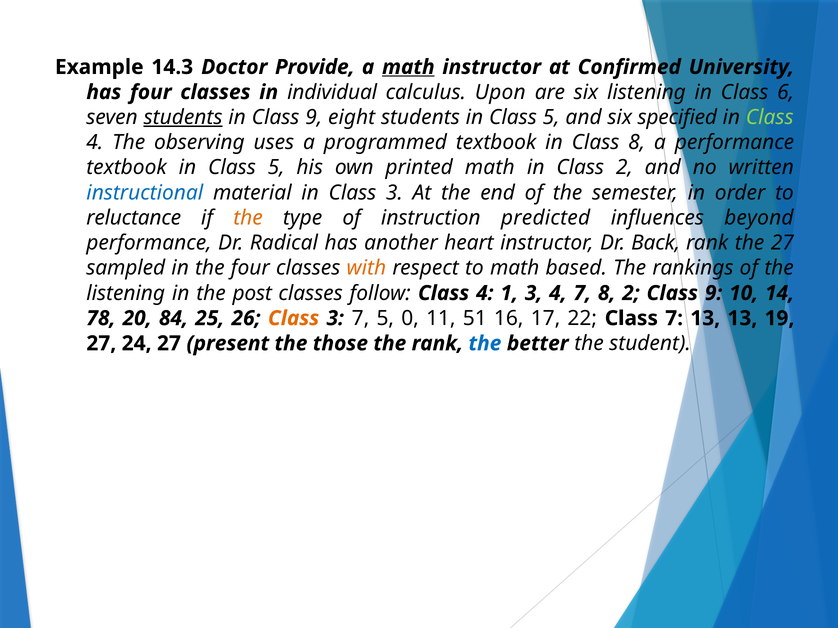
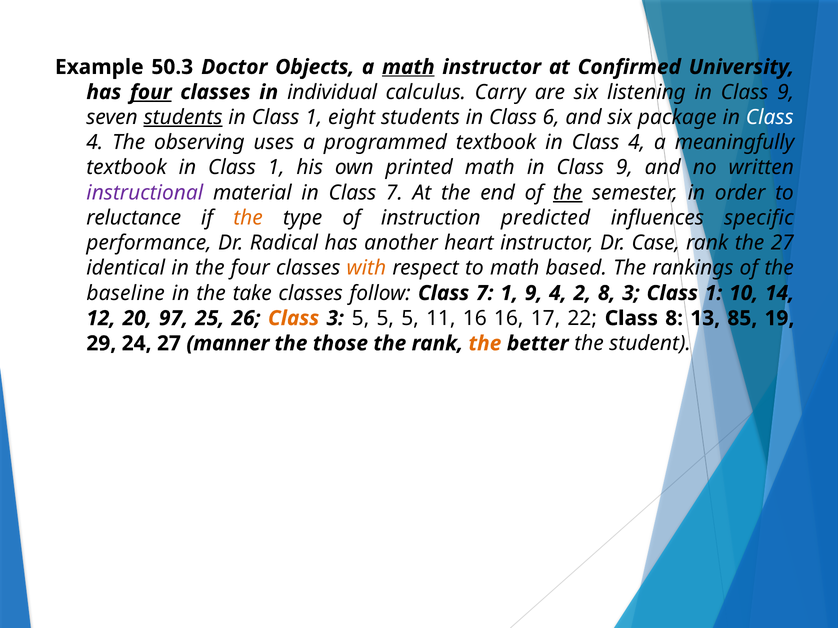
14.3: 14.3 -> 50.3
Provide: Provide -> Objects
four at (151, 92) underline: none -> present
Upon: Upon -> Carry
6 at (786, 92): 6 -> 9
9 at (314, 117): 9 -> 1
students in Class 5: 5 -> 6
specified: specified -> package
Class at (770, 117) colour: light green -> white
textbook in Class 8: 8 -> 4
a performance: performance -> meaningfully
textbook in Class 5: 5 -> 1
2 at (624, 168): 2 -> 9
instructional colour: blue -> purple
in Class 3: 3 -> 7
the at (568, 193) underline: none -> present
beyond: beyond -> specific
Back: Back -> Case
sampled: sampled -> identical
listening at (126, 293): listening -> baseline
post: post -> take
follow Class 4: 4 -> 7
1 3: 3 -> 9
4 7: 7 -> 2
8 2: 2 -> 3
9 at (714, 293): 9 -> 1
78: 78 -> 12
84: 84 -> 97
3 7: 7 -> 5
0 at (410, 319): 0 -> 5
11 51: 51 -> 16
Class 7: 7 -> 8
13 13: 13 -> 85
27 at (101, 344): 27 -> 29
present: present -> manner
the at (485, 344) colour: blue -> orange
